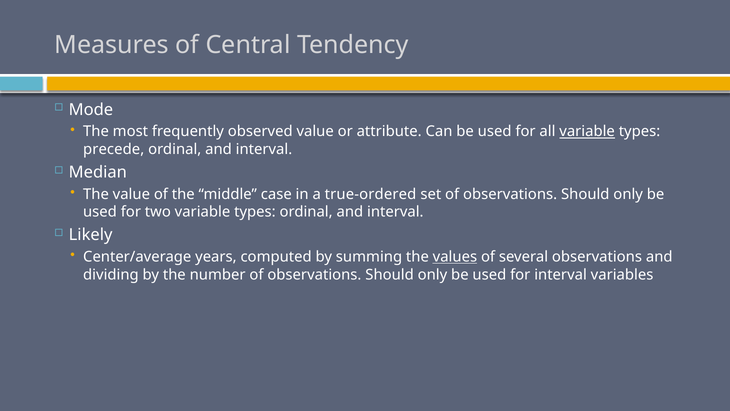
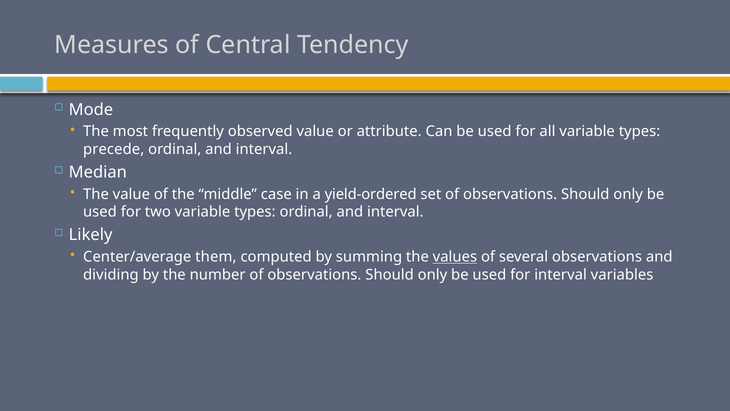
variable at (587, 131) underline: present -> none
true-ordered: true-ordered -> yield-ordered
years: years -> them
